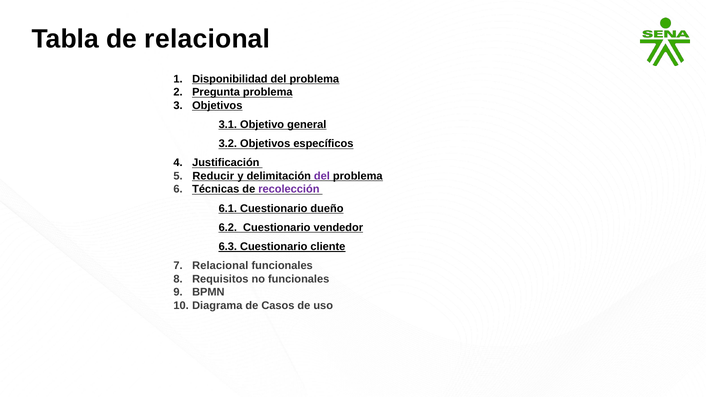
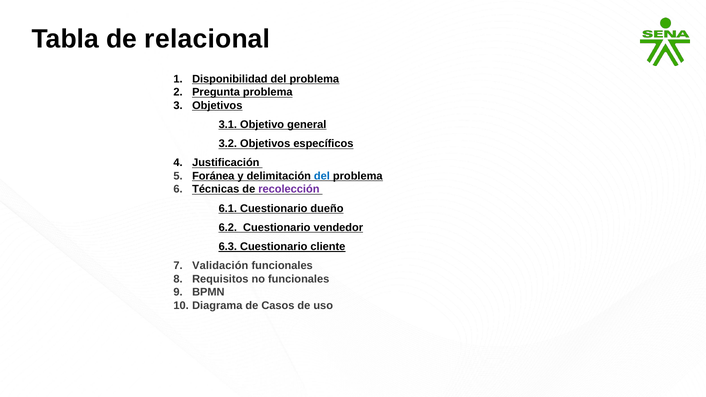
Reducir: Reducir -> Foránea
del at (322, 176) colour: purple -> blue
Relacional at (220, 266): Relacional -> Validación
